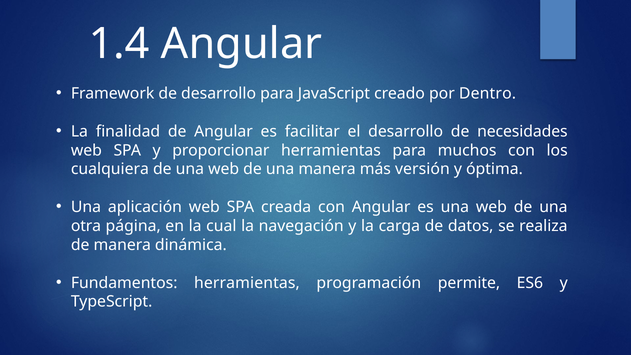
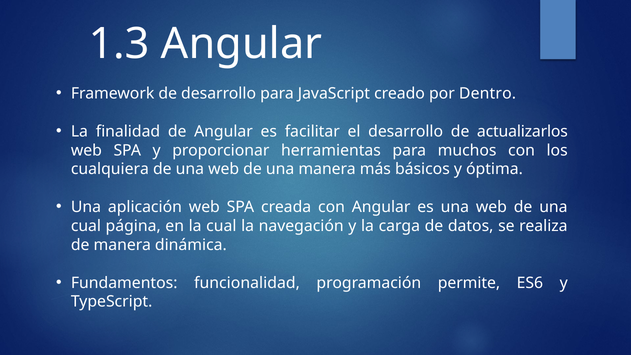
1.4: 1.4 -> 1.3
necesidades: necesidades -> actualizarlos
versión: versión -> básicos
otra at (86, 226): otra -> cual
Fundamentos herramientas: herramientas -> funcionalidad
